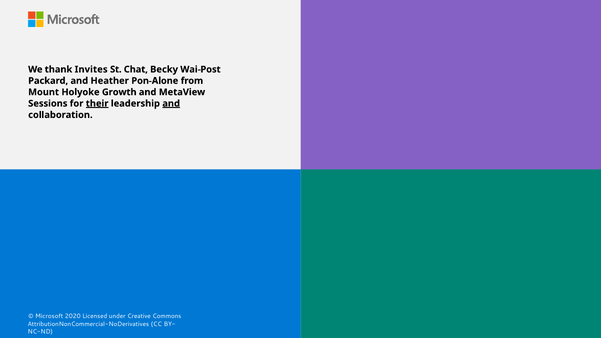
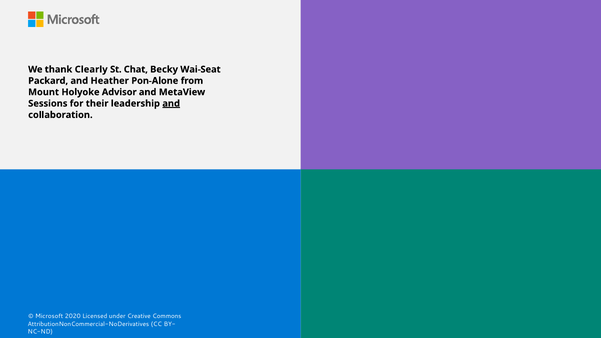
Invites: Invites -> Clearly
Wai-Post: Wai-Post -> Wai-Seat
Growth: Growth -> Advisor
their underline: present -> none
